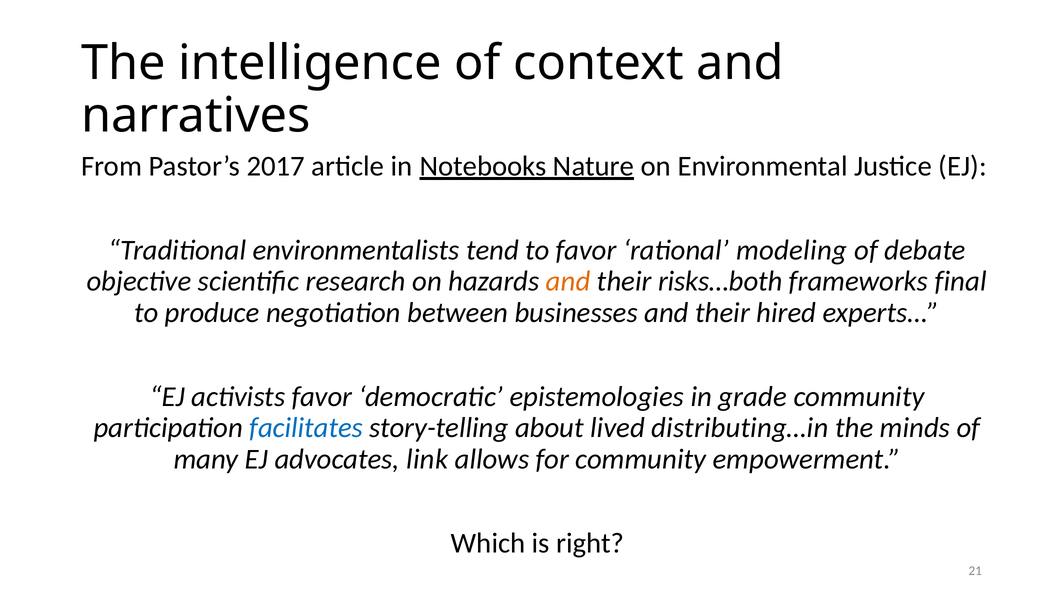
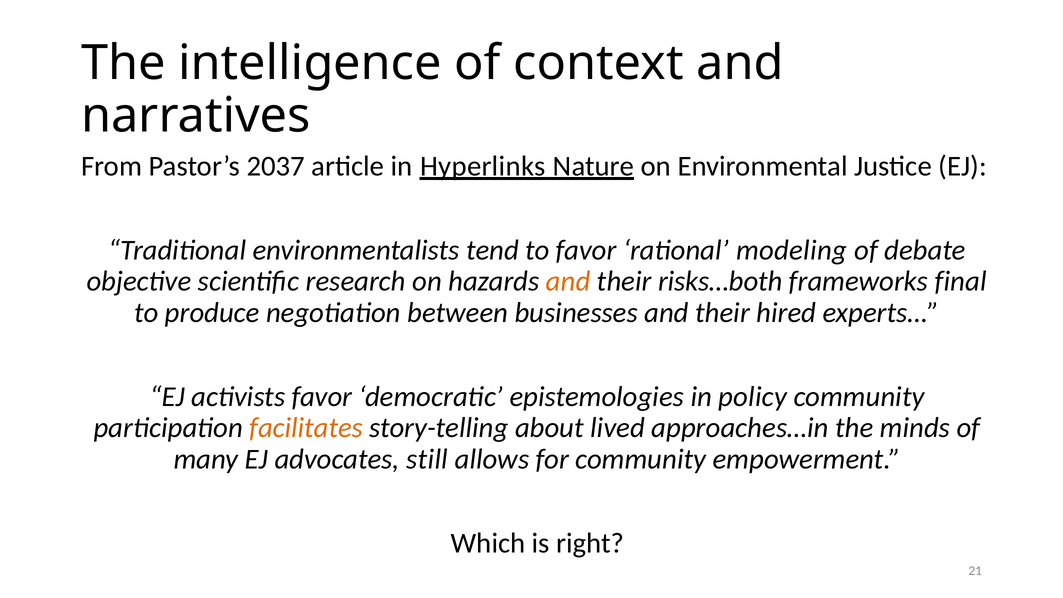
2017: 2017 -> 2037
Notebooks: Notebooks -> Hyperlinks
grade: grade -> policy
facilitates colour: blue -> orange
distributing…in: distributing…in -> approaches…in
link: link -> still
